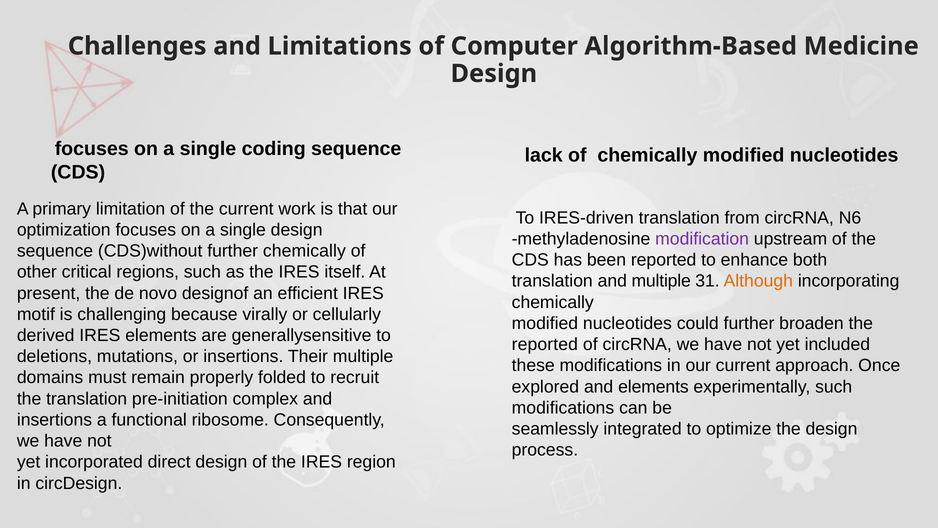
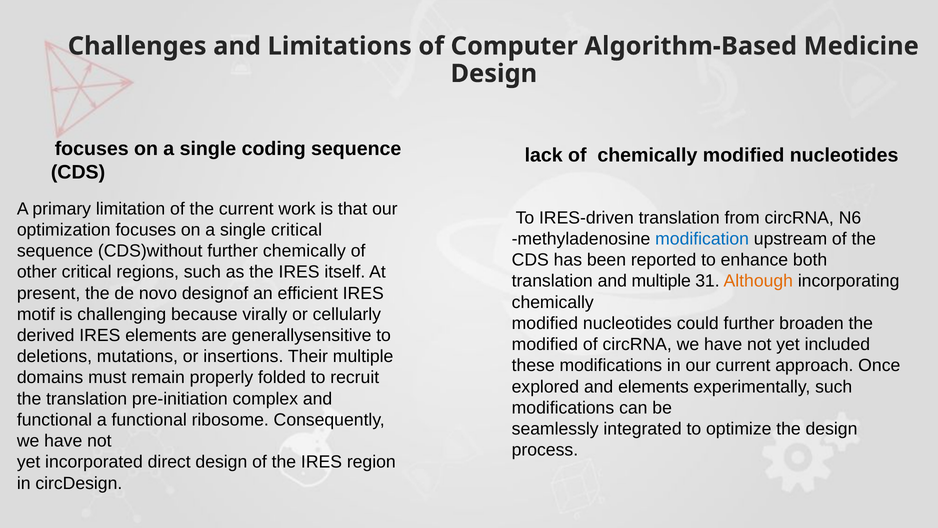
single design: design -> critical
modification colour: purple -> blue
reported at (545, 344): reported -> modified
insertions at (54, 420): insertions -> functional
